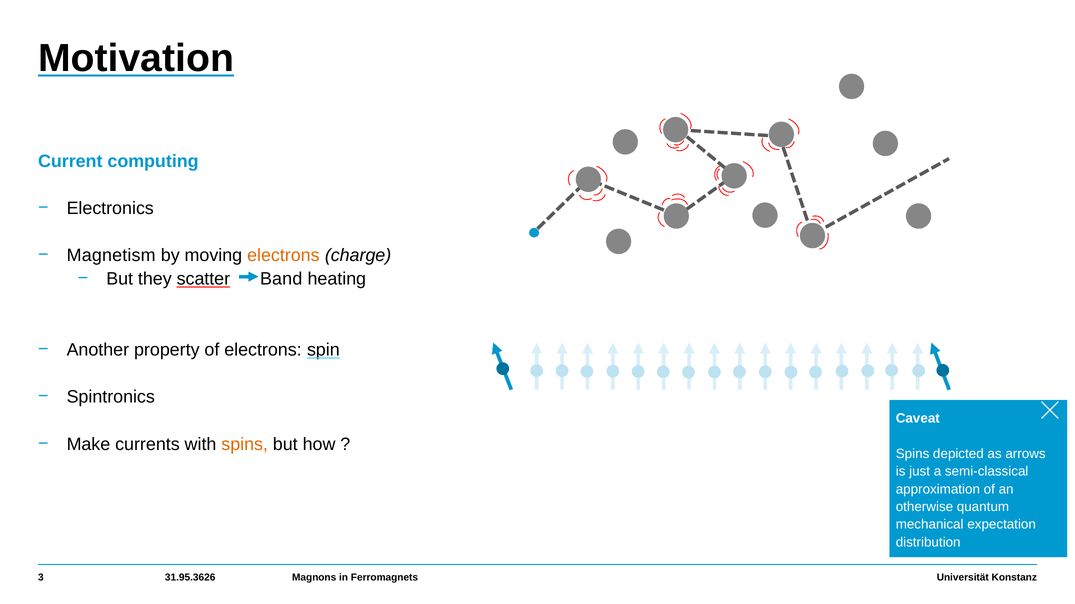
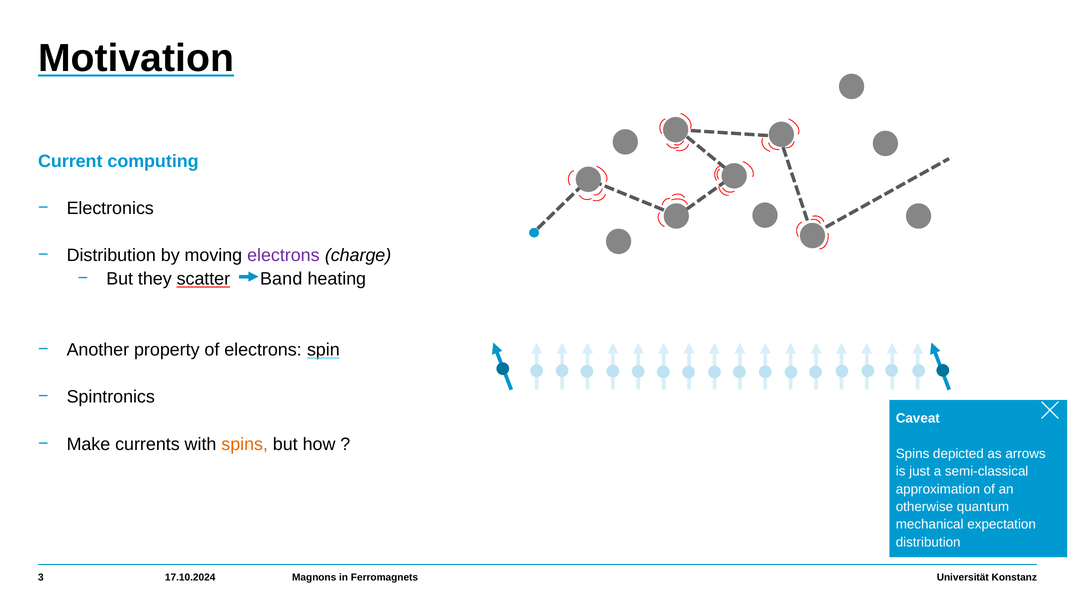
Magnetism at (111, 256): Magnetism -> Distribution
electrons at (283, 256) colour: orange -> purple
31.95.3626: 31.95.3626 -> 17.10.2024
